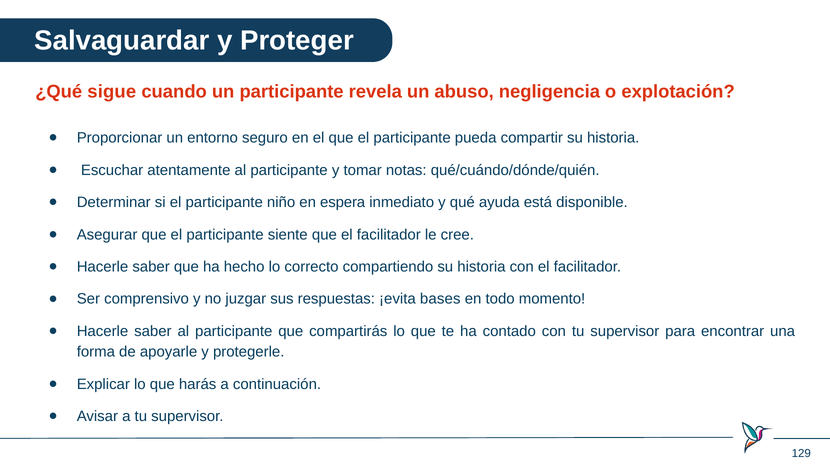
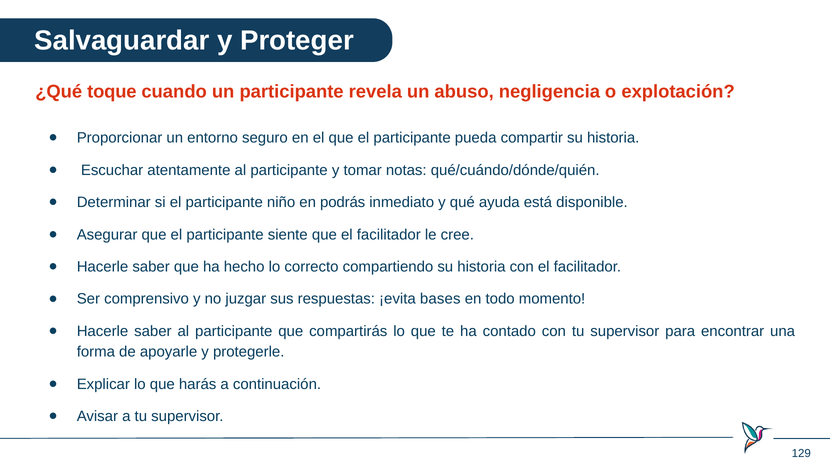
sigue: sigue -> toque
espera: espera -> podrás
